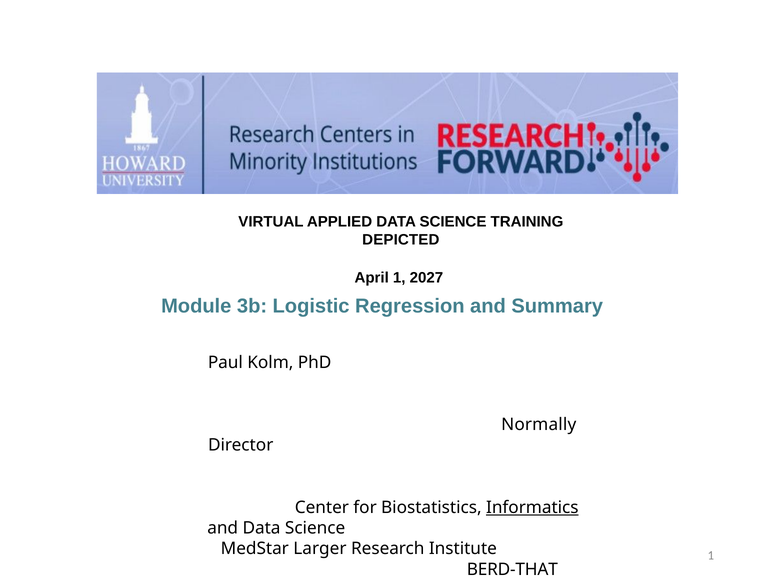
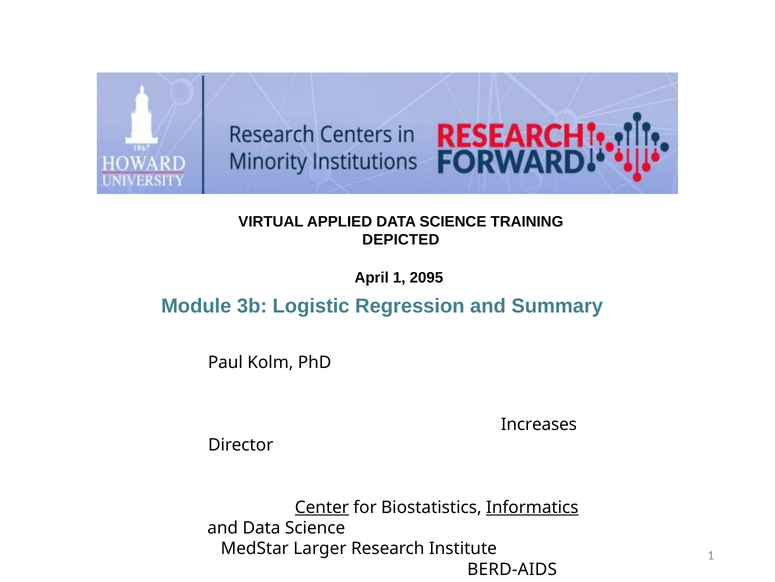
2027: 2027 -> 2095
Normally: Normally -> Increases
Center underline: none -> present
BERD-THAT: BERD-THAT -> BERD-AIDS
